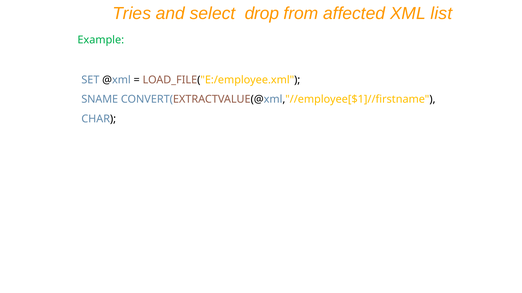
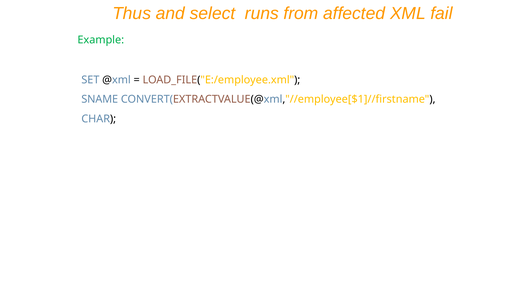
Tries: Tries -> Thus
drop: drop -> runs
list: list -> fail
